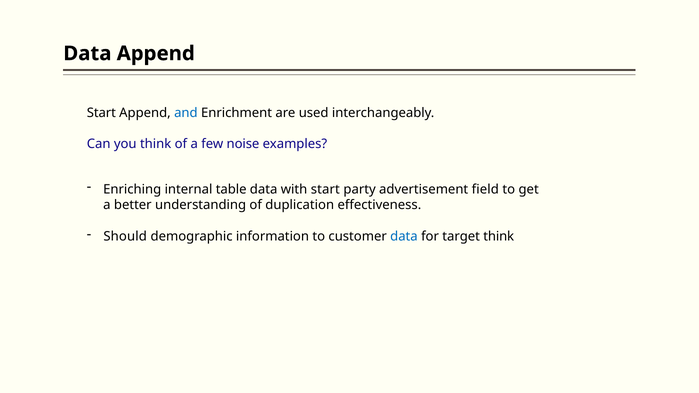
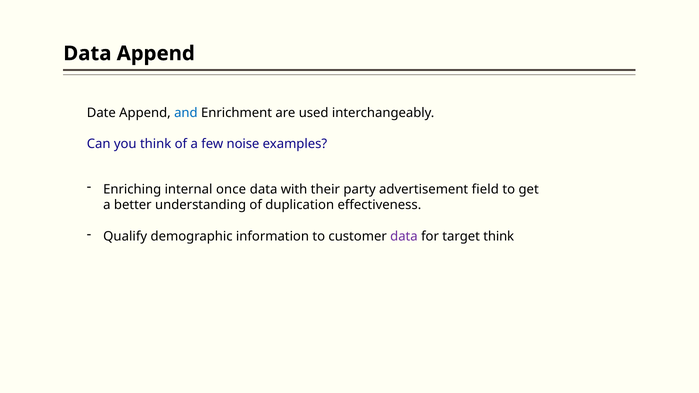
Start at (101, 113): Start -> Date
table: table -> once
with start: start -> their
Should: Should -> Qualify
data at (404, 236) colour: blue -> purple
